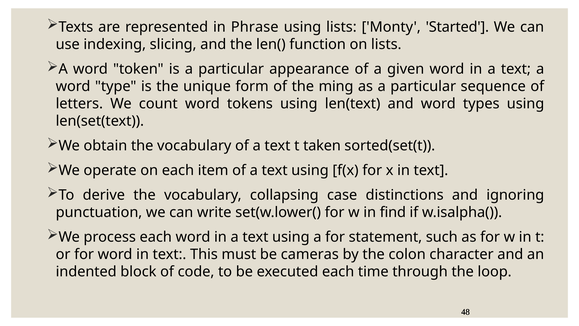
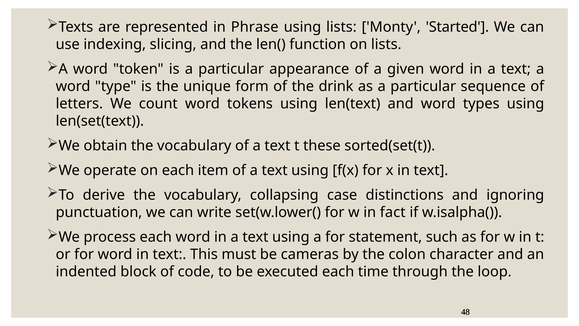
ming: ming -> drink
taken: taken -> these
find: find -> fact
